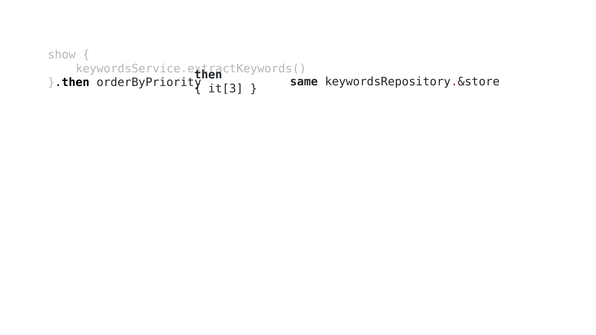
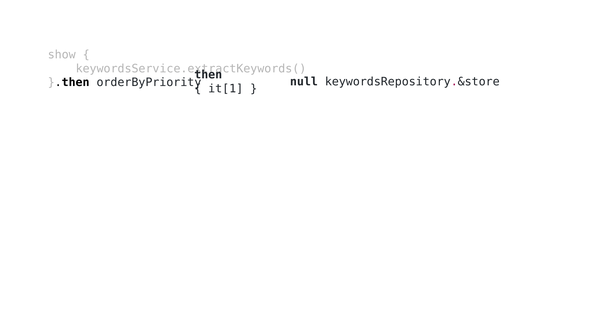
same: same -> null
it[3: it[3 -> it[1
